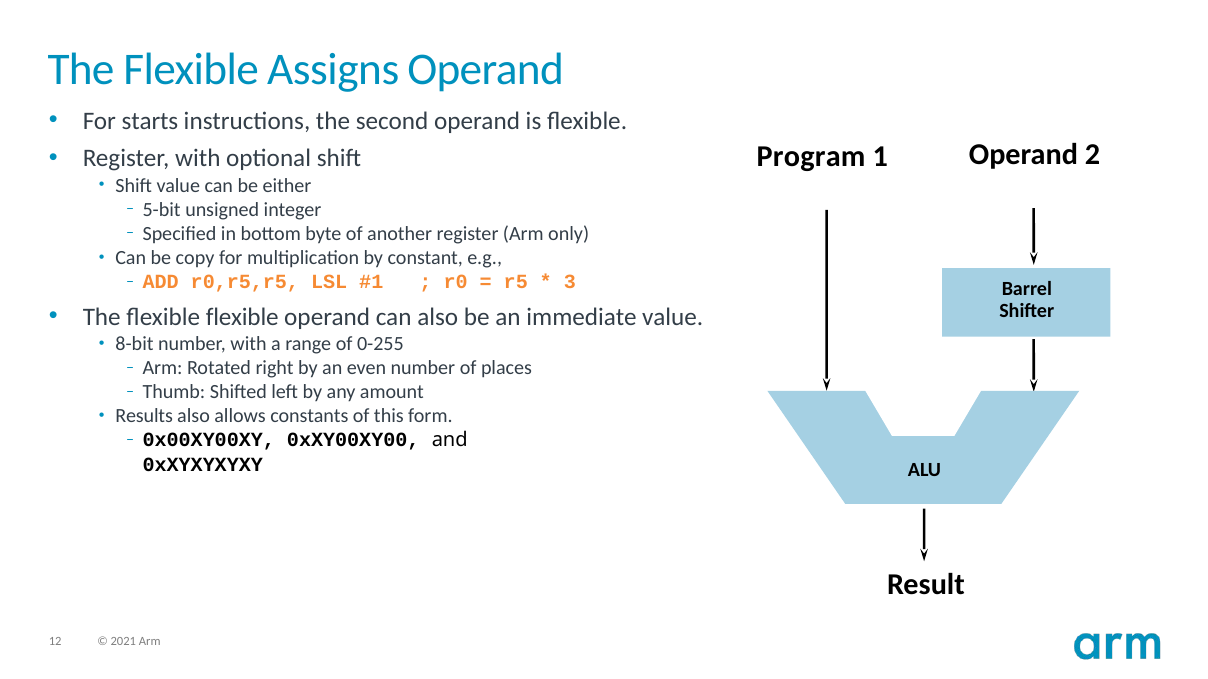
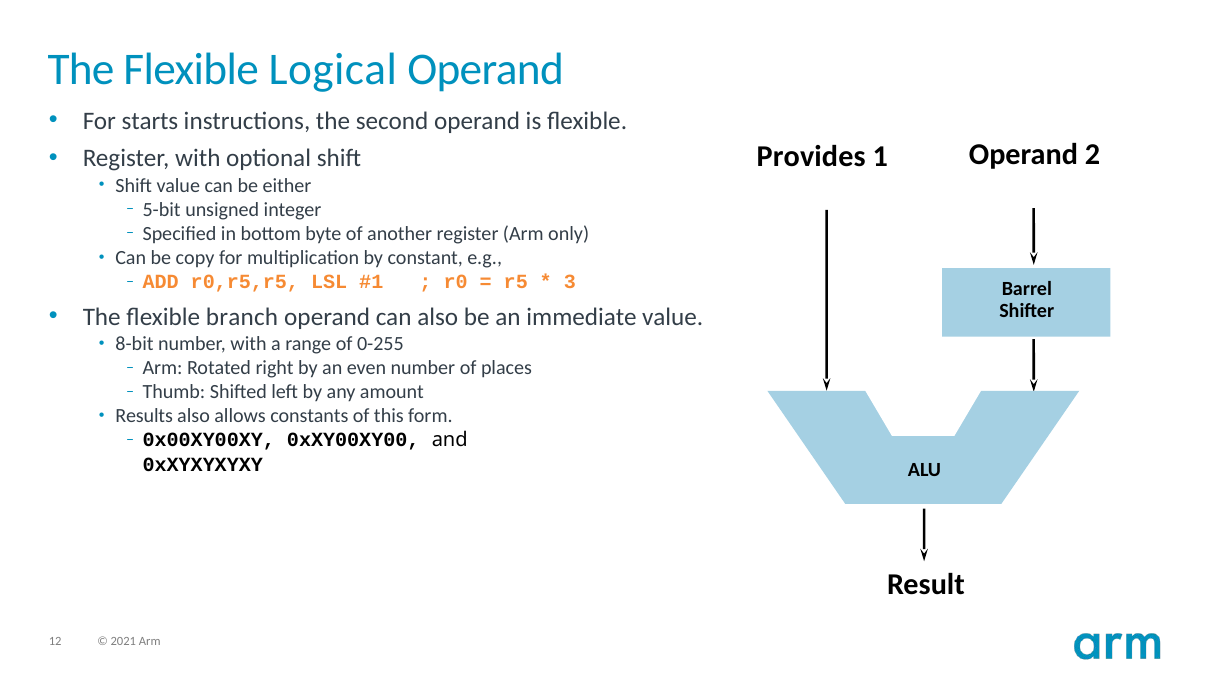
Assigns: Assigns -> Logical
Program: Program -> Provides
flexible flexible: flexible -> branch
